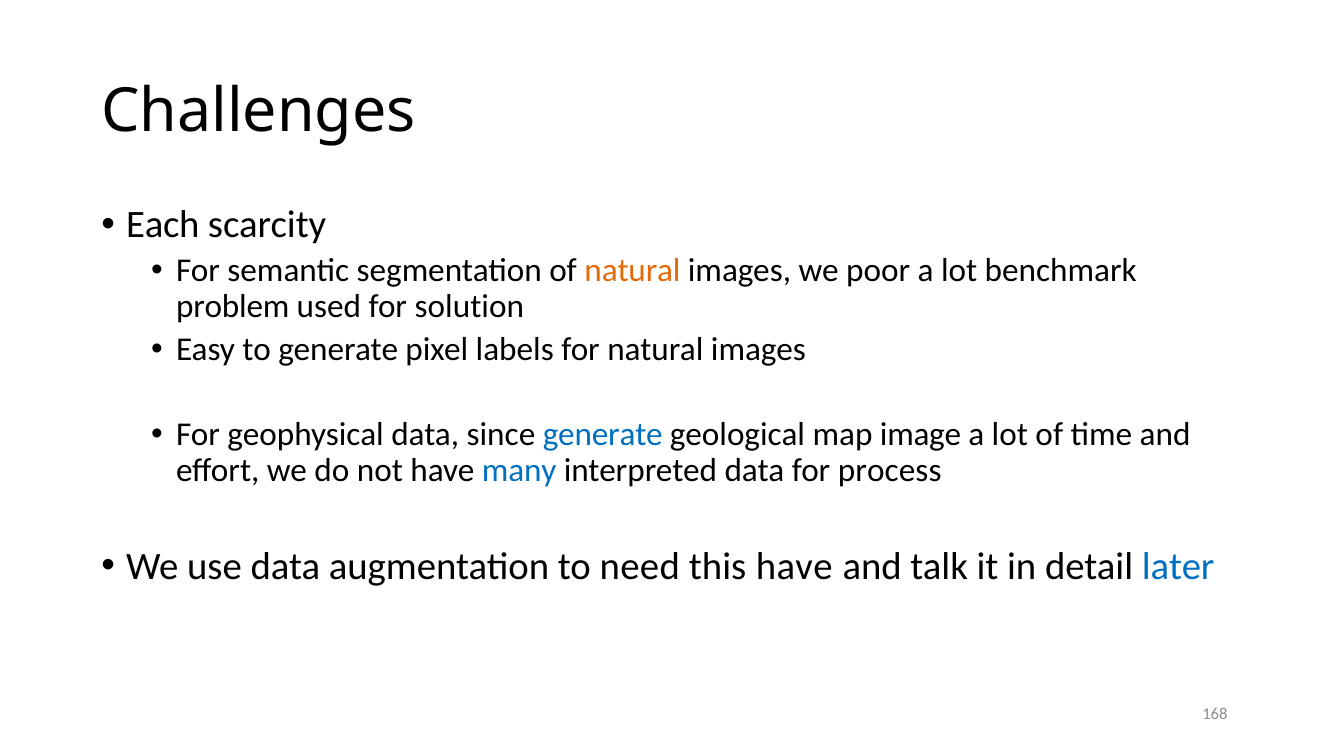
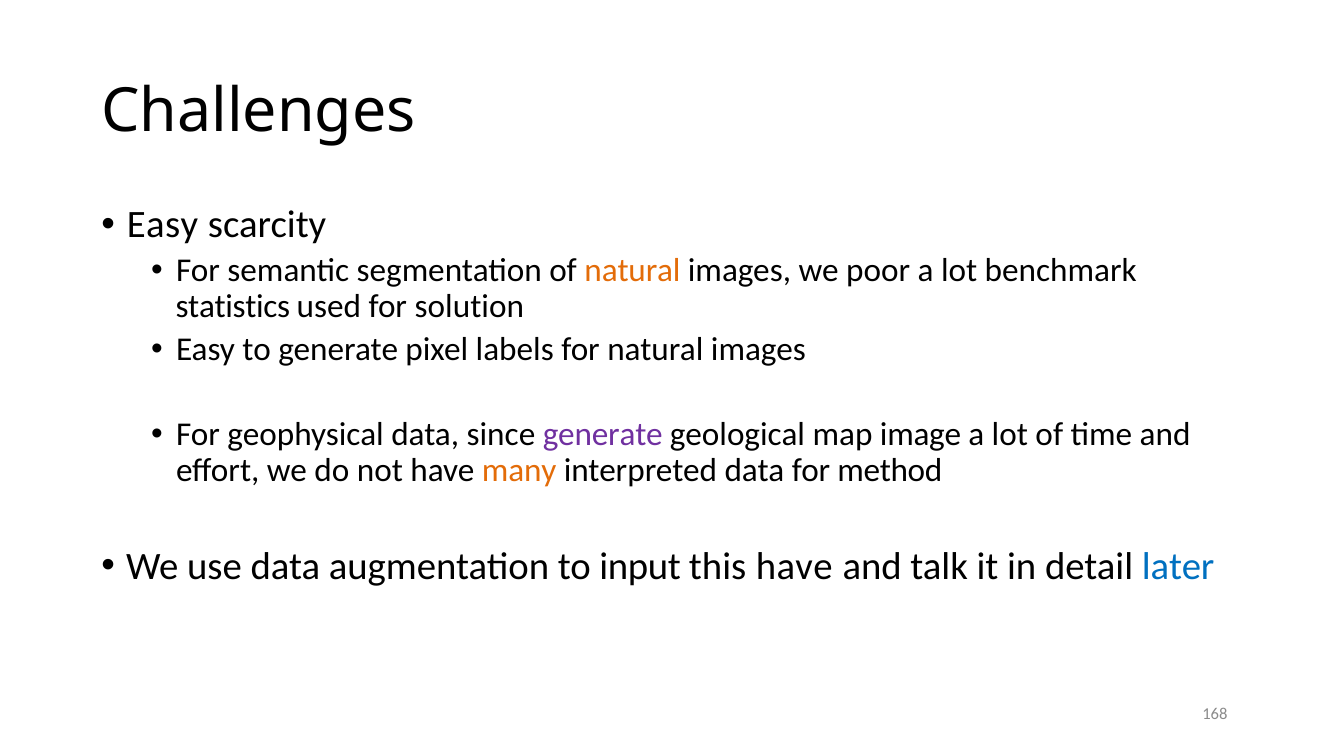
Each at (163, 225): Each -> Easy
problem: problem -> statistics
generate at (603, 435) colour: blue -> purple
many colour: blue -> orange
process: process -> method
need: need -> input
